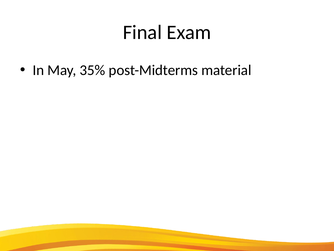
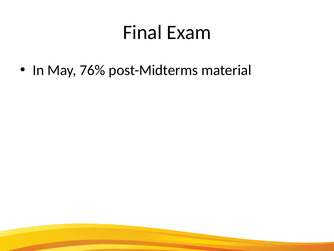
35%: 35% -> 76%
